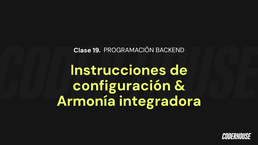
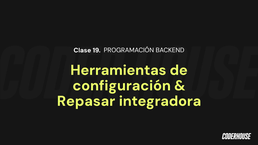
Instrucciones: Instrucciones -> Herramientas
Armonía: Armonía -> Repasar
